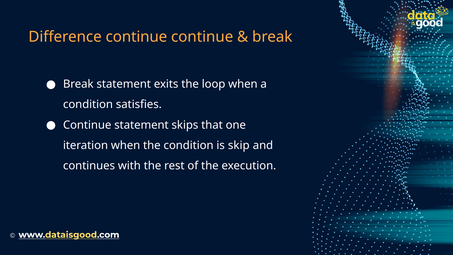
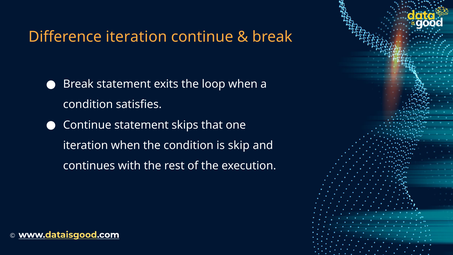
Difference continue: continue -> iteration
